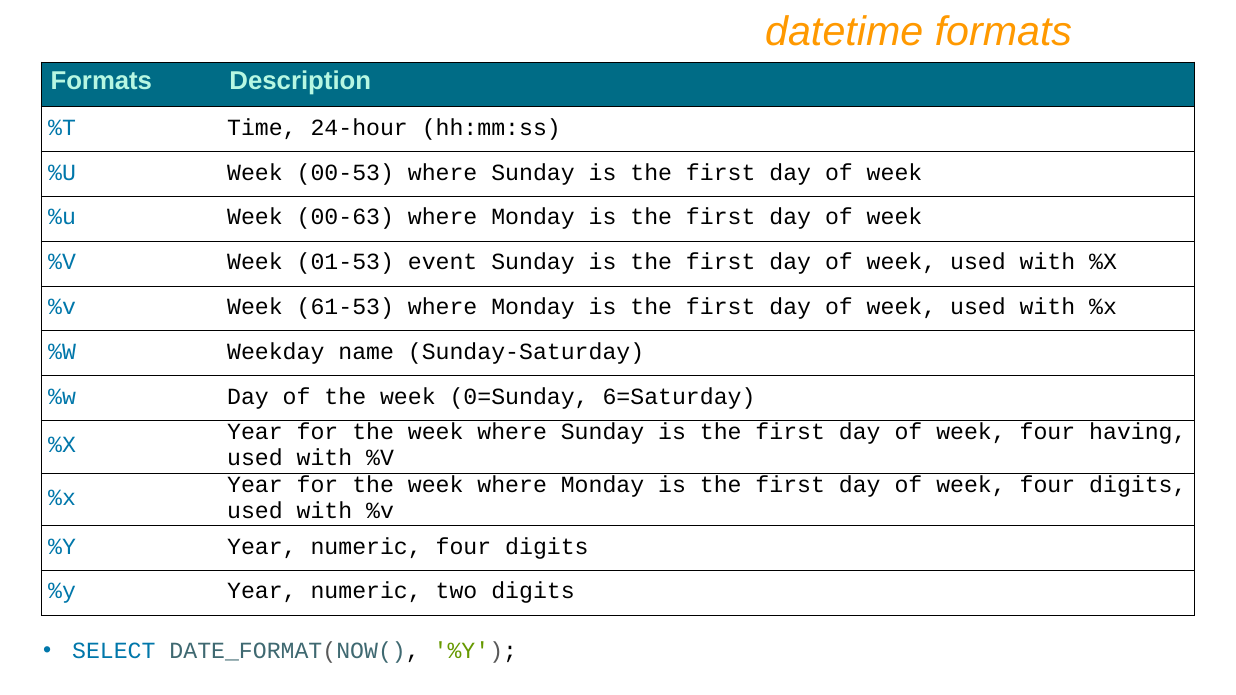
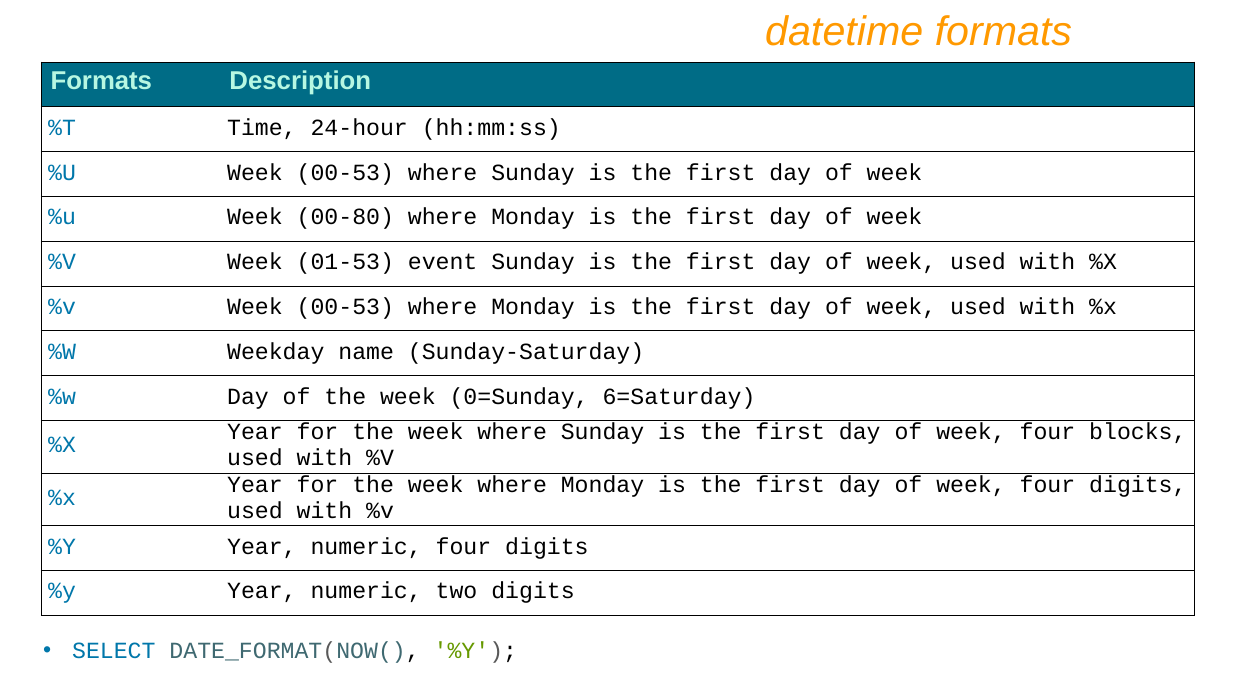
00-63: 00-63 -> 00-80
%v Week 61-53: 61-53 -> 00-53
having: having -> blocks
